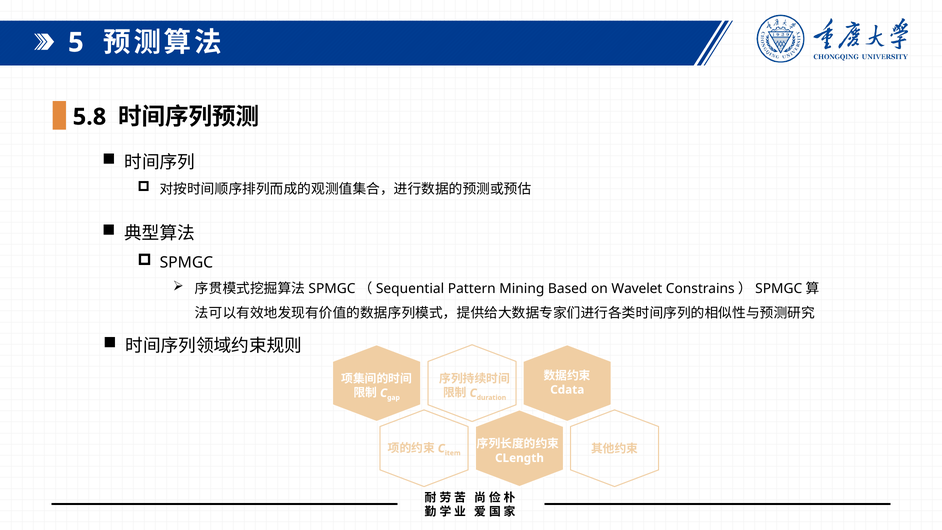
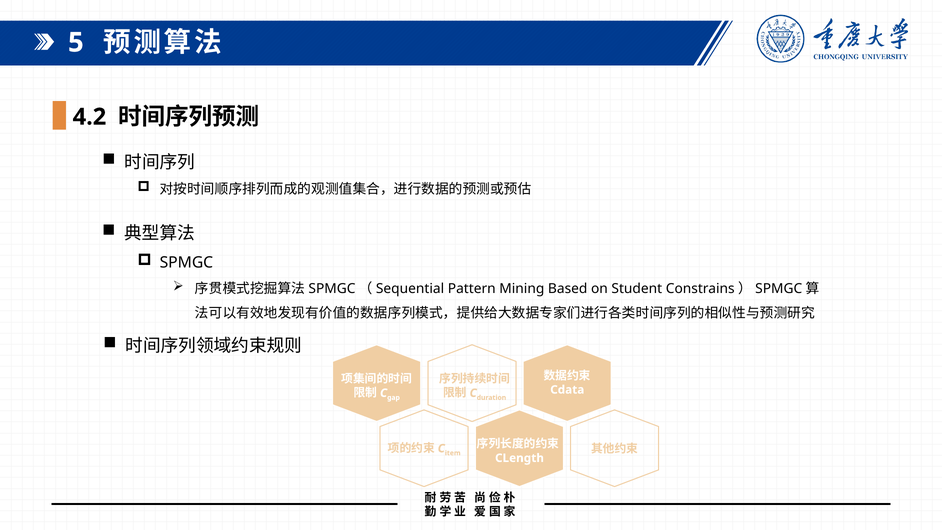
5.8: 5.8 -> 4.2
Wavelet: Wavelet -> Student
